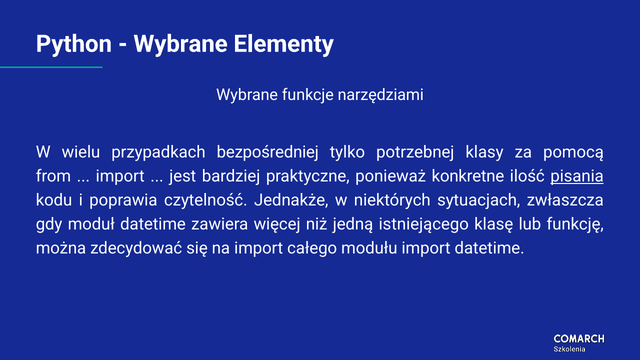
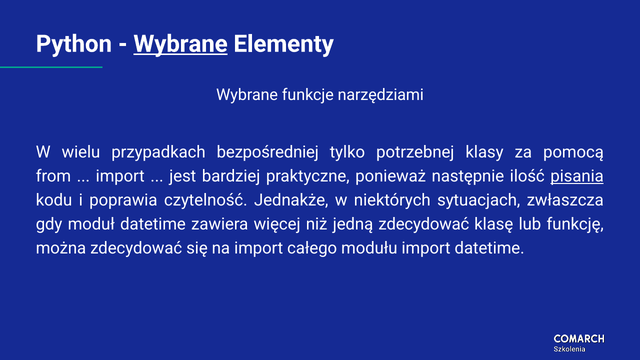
Wybrane at (180, 44) underline: none -> present
konkretne: konkretne -> następnie
jedną istniejącego: istniejącego -> zdecydować
